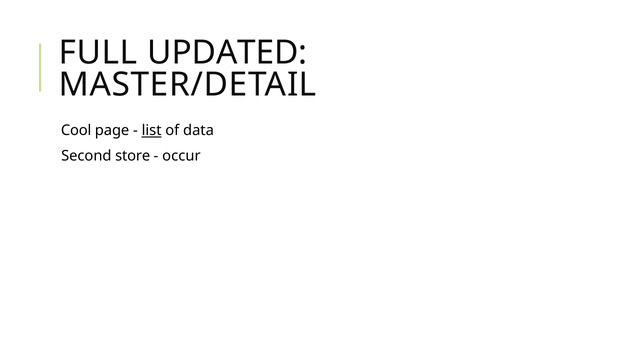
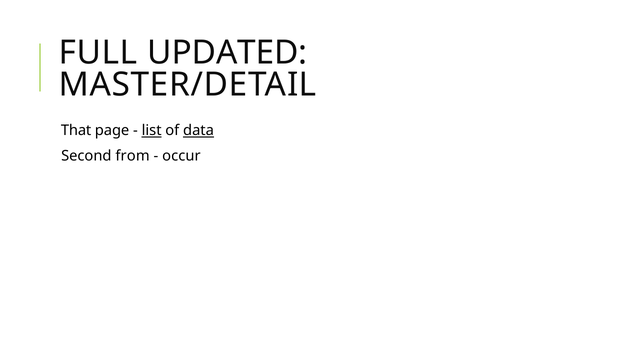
Cool: Cool -> That
data underline: none -> present
store: store -> from
